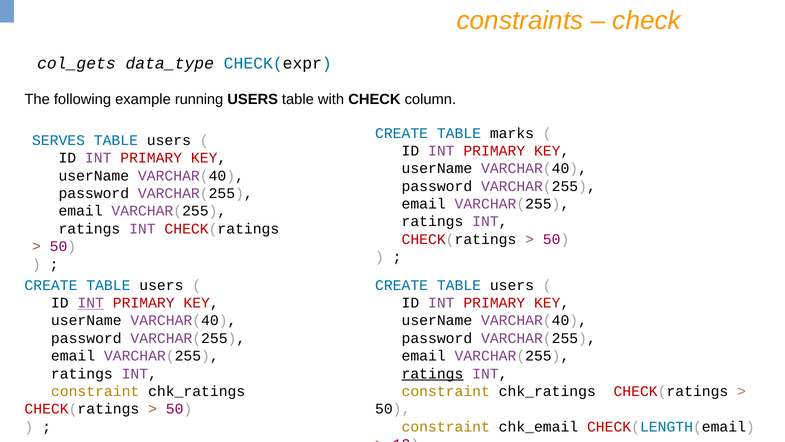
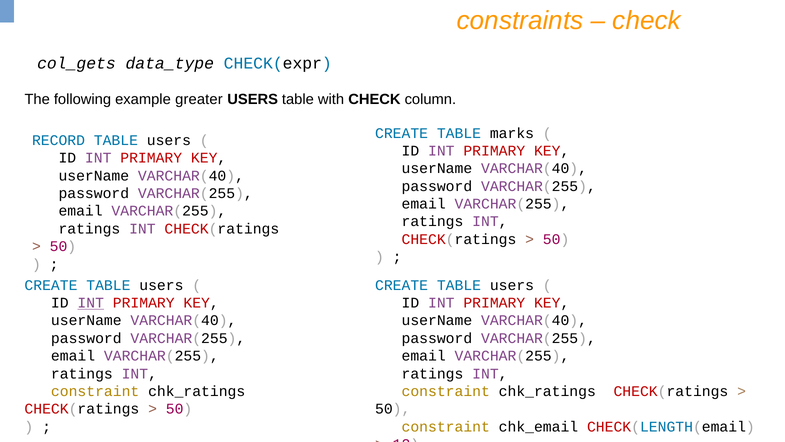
running: running -> greater
SERVES: SERVES -> RECORD
ratings at (432, 373) underline: present -> none
